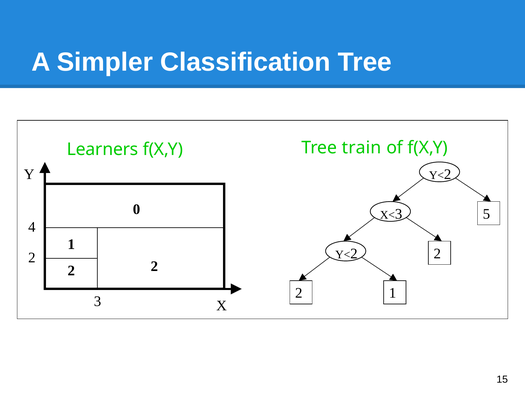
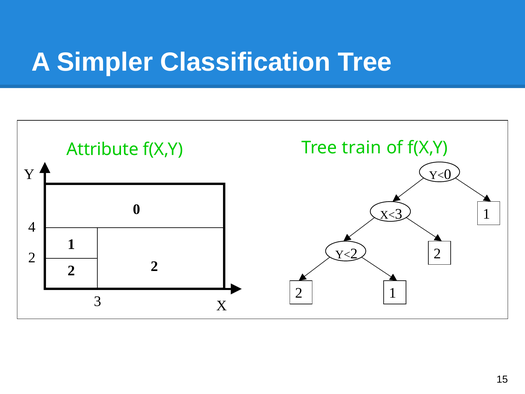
Learners: Learners -> Attribute
2 at (448, 174): 2 -> 0
3 5: 5 -> 1
